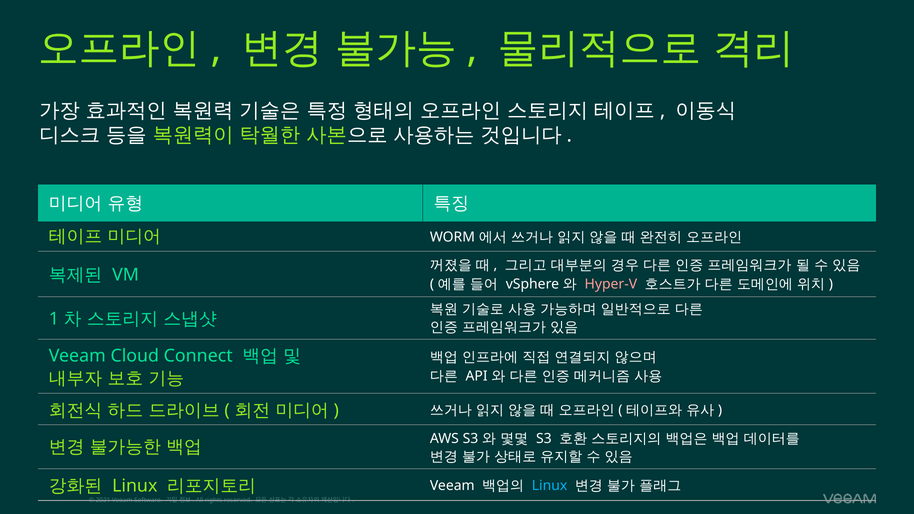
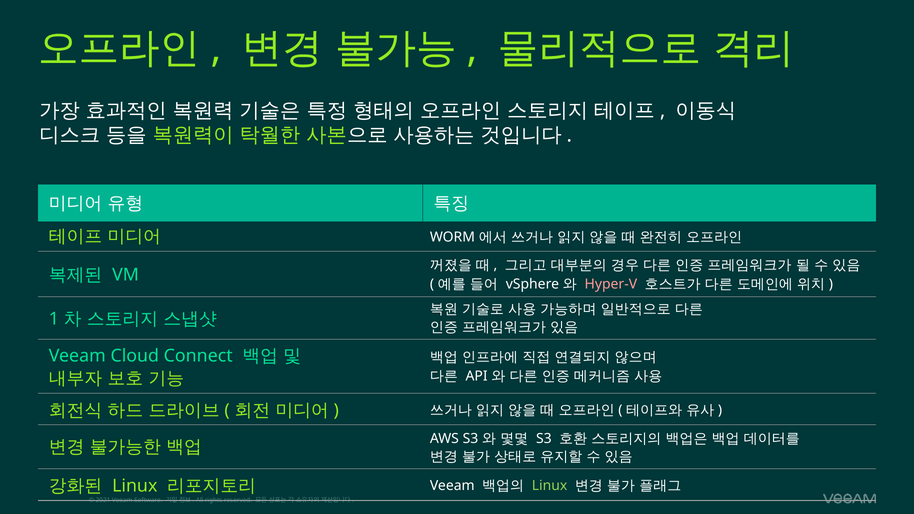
Linux at (550, 486) colour: light blue -> light green
